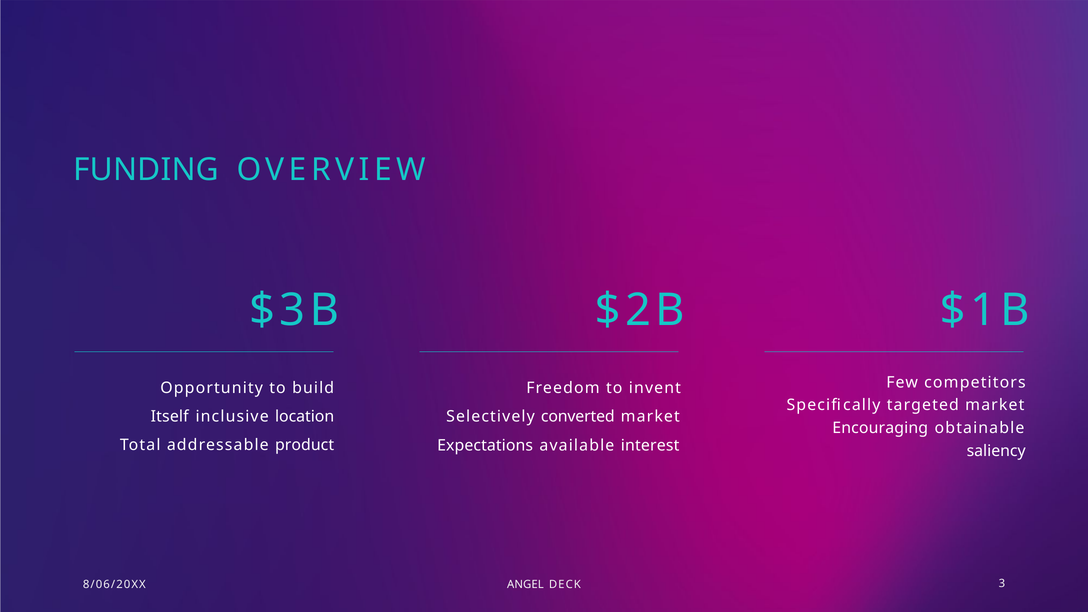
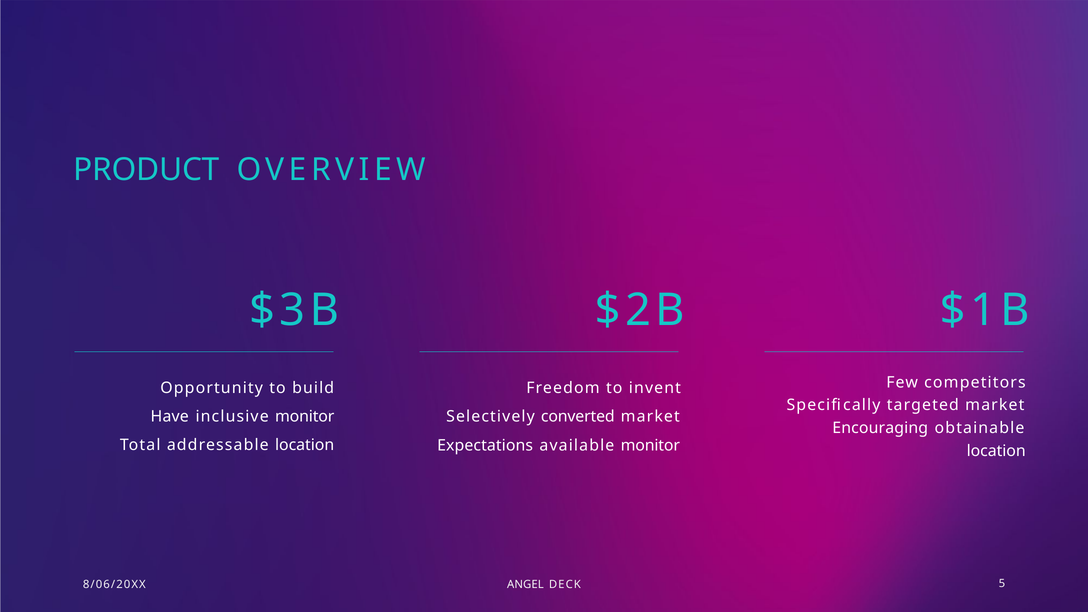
FUNDING: FUNDING -> PRODUCT
Itself: Itself -> Have
inclusive location: location -> monitor
addressable product: product -> location
available interest: interest -> monitor
saliency at (996, 451): saliency -> location
3: 3 -> 5
